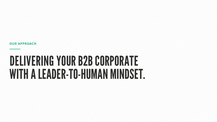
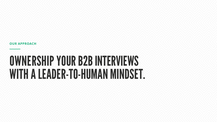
DELIVERING: DELIVERING -> OWNERSHIP
CORPORATE: CORPORATE -> INTERVIEWS
